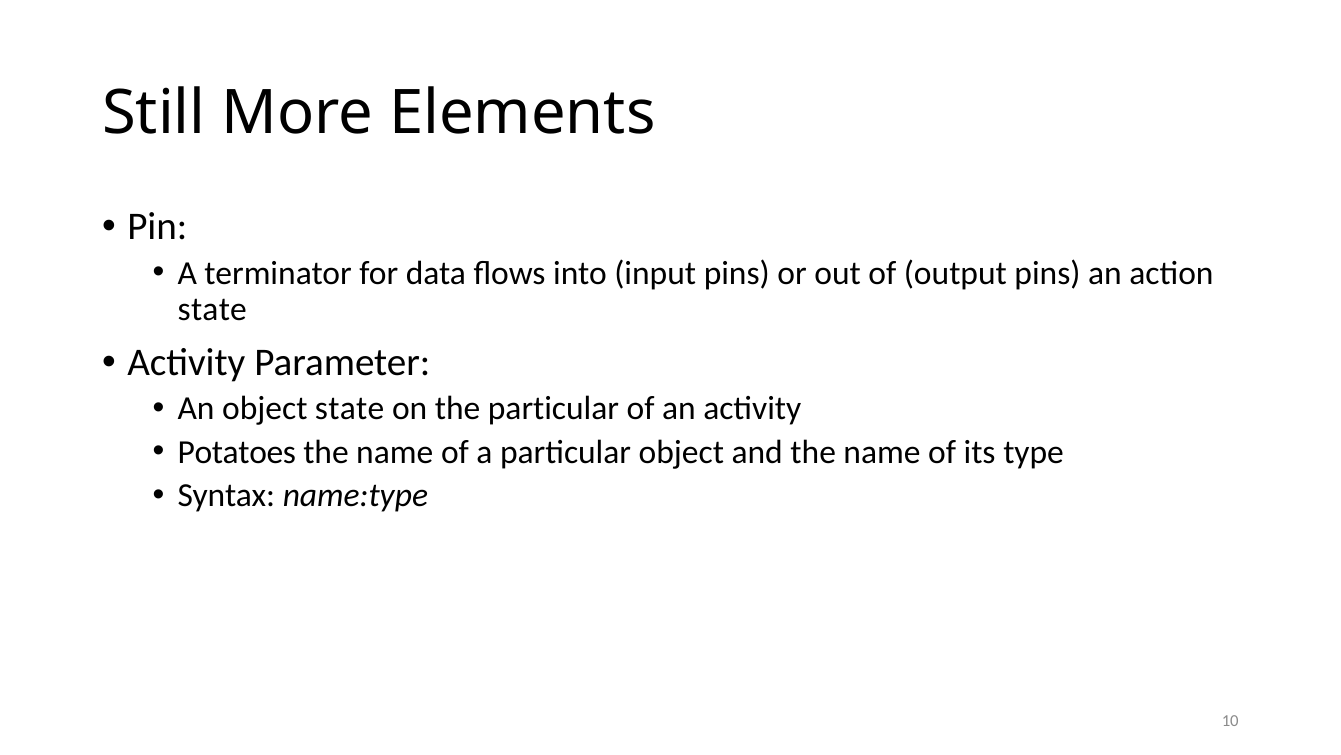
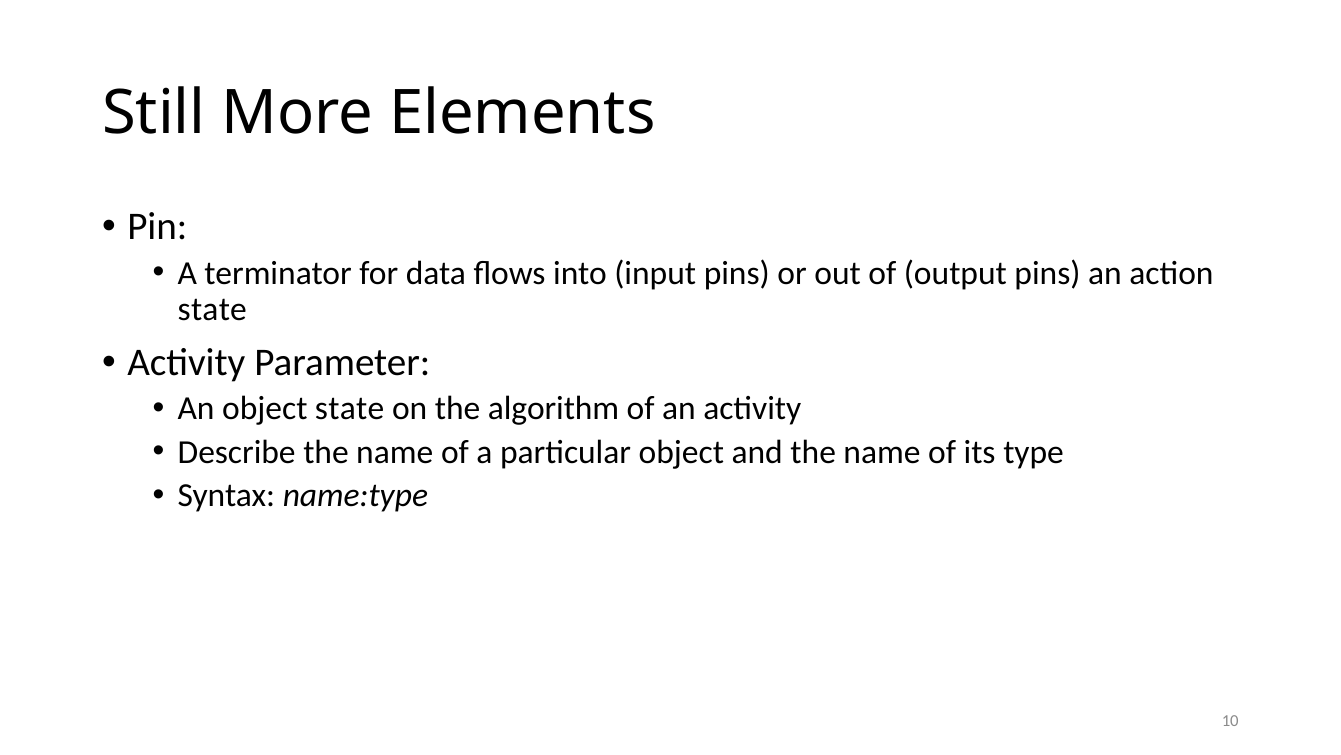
the particular: particular -> algorithm
Potatoes: Potatoes -> Describe
